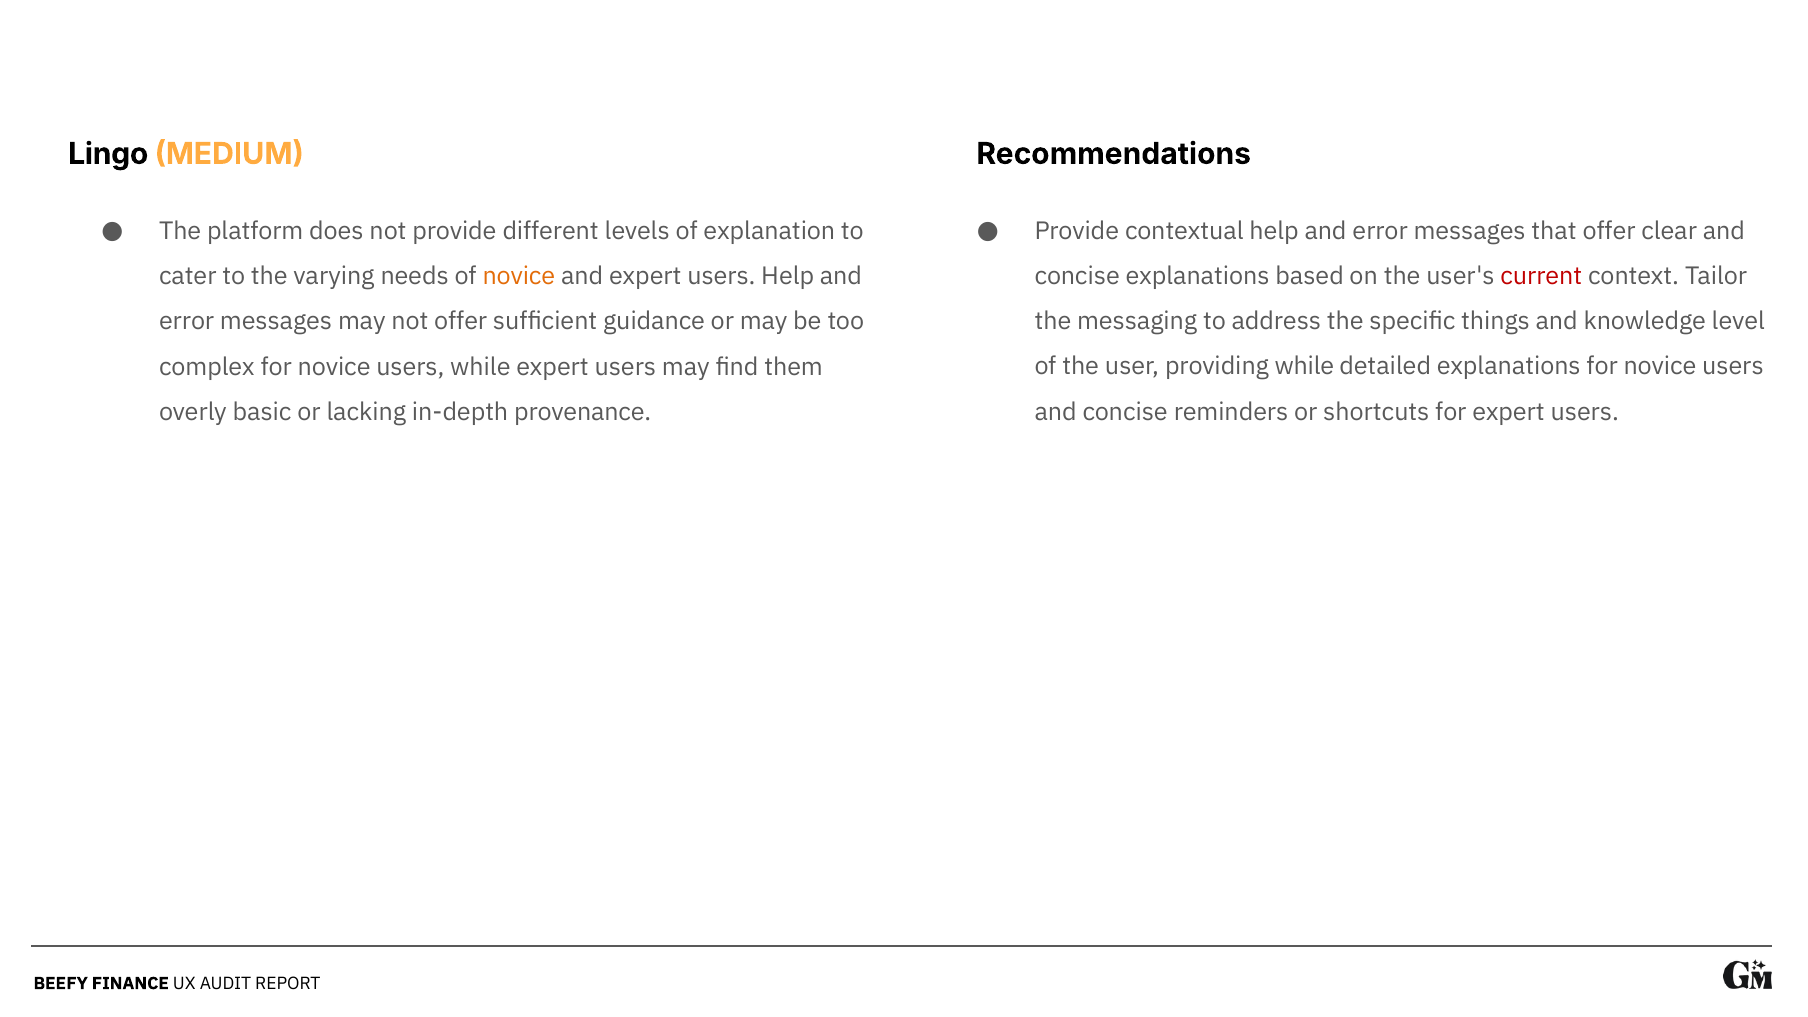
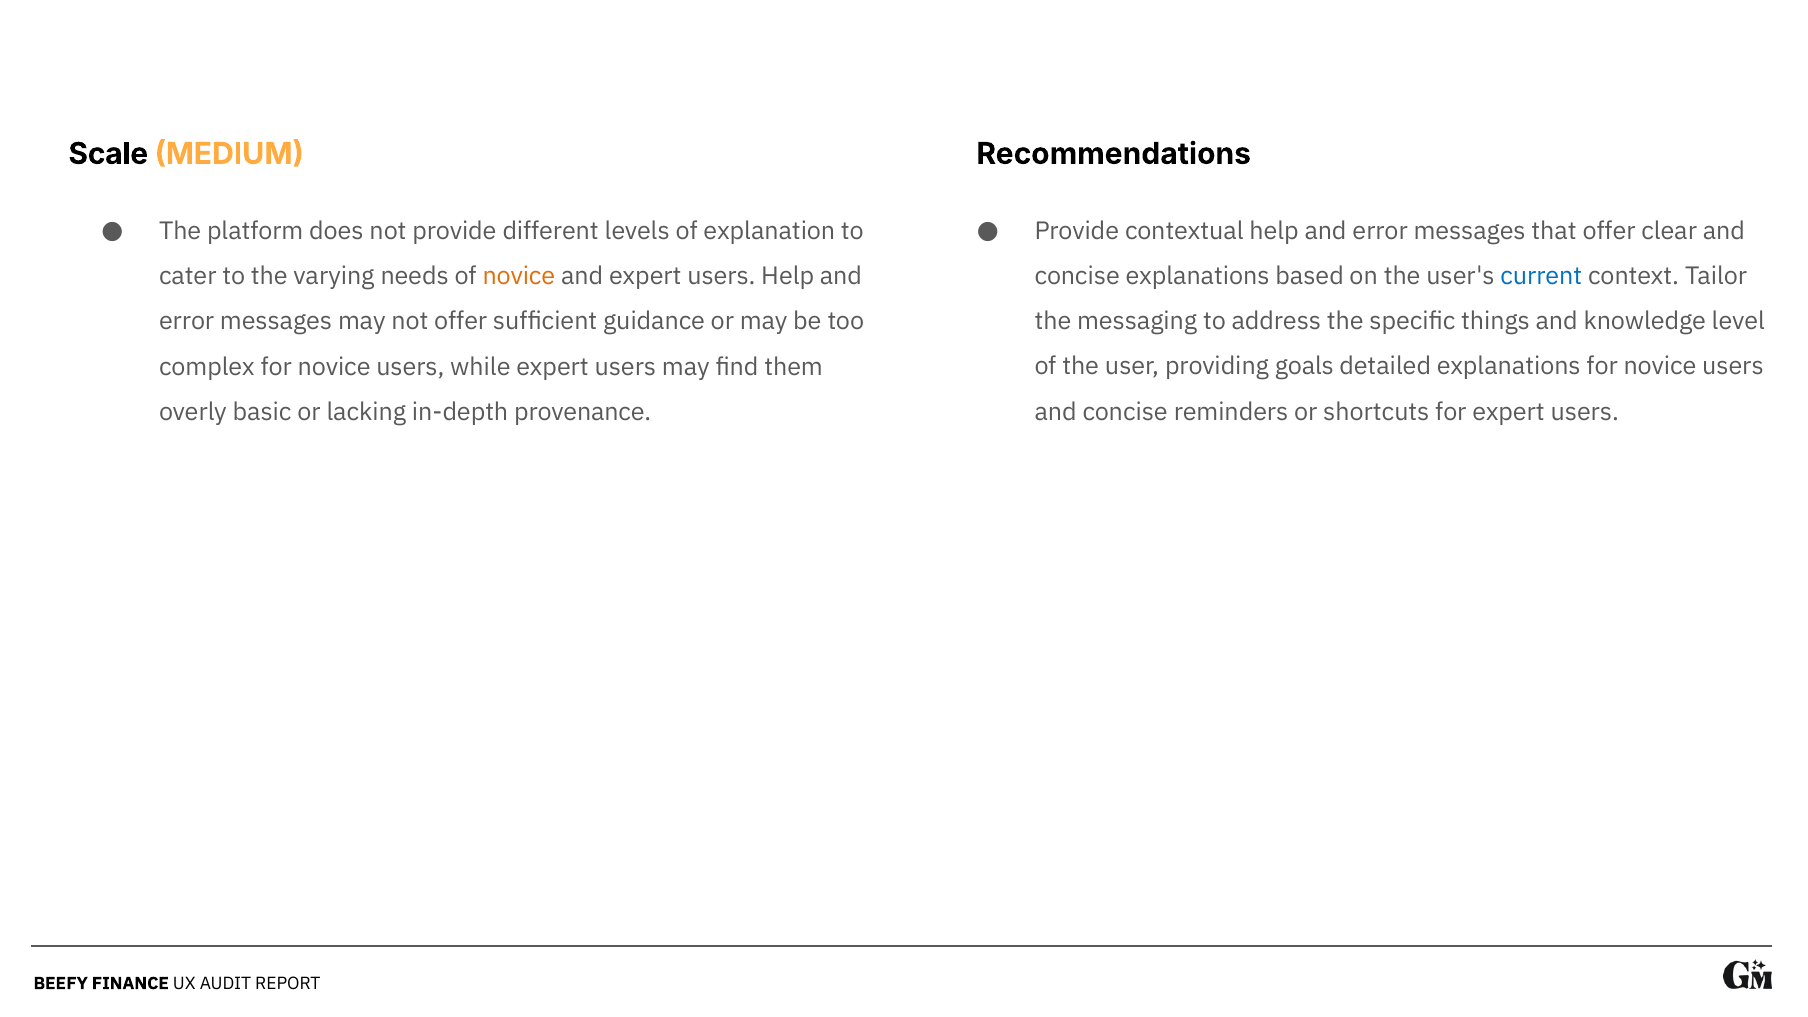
Lingo: Lingo -> Scale
current colour: red -> blue
providing while: while -> goals
